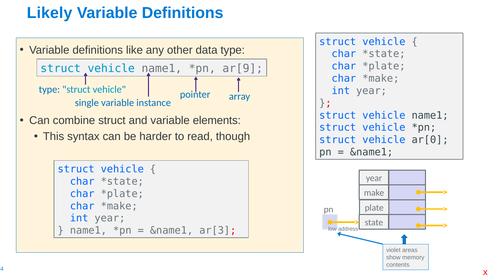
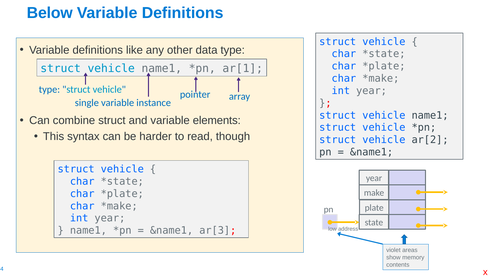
Likely: Likely -> Below
ar[9: ar[9 -> ar[1
ar[0: ar[0 -> ar[2
